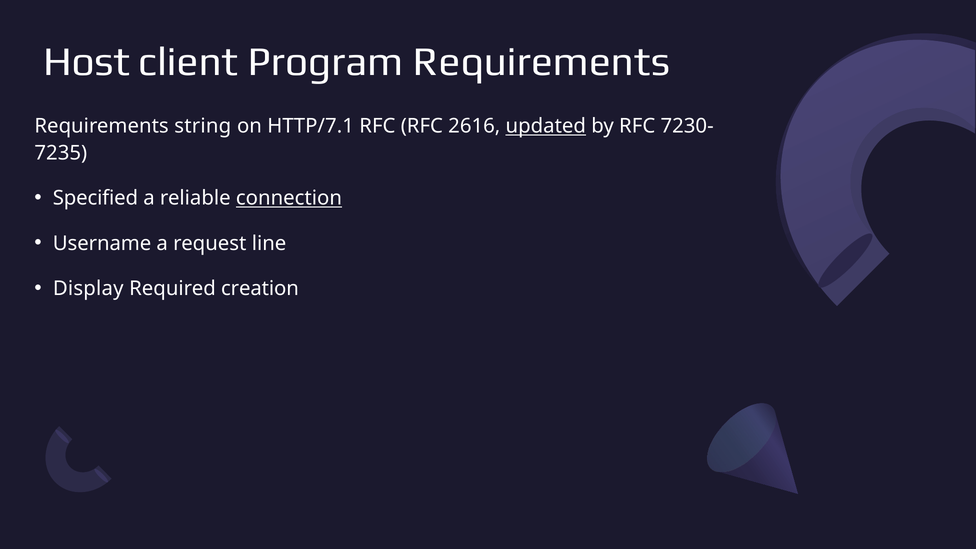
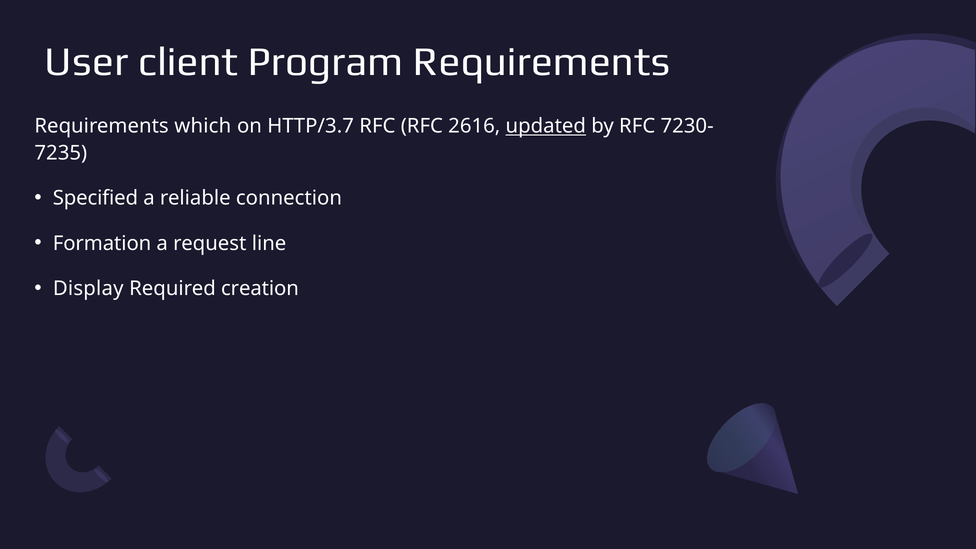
Host: Host -> User
string: string -> which
HTTP/7.1: HTTP/7.1 -> HTTP/3.7
connection underline: present -> none
Username: Username -> Formation
